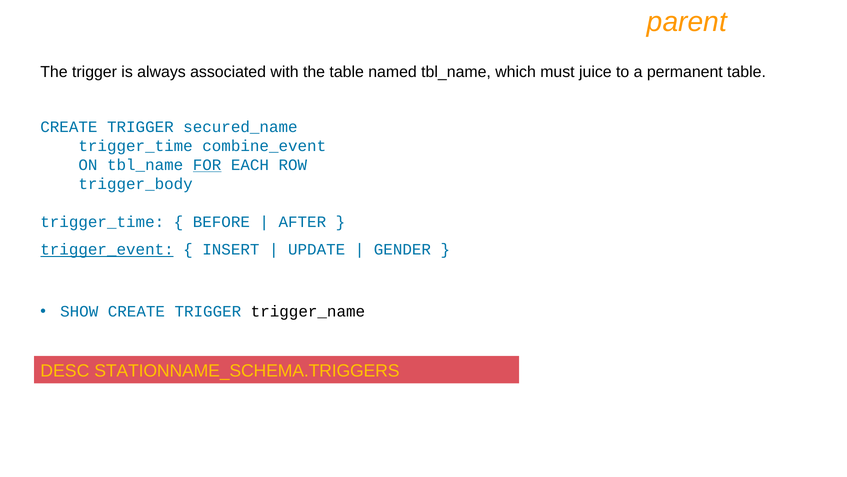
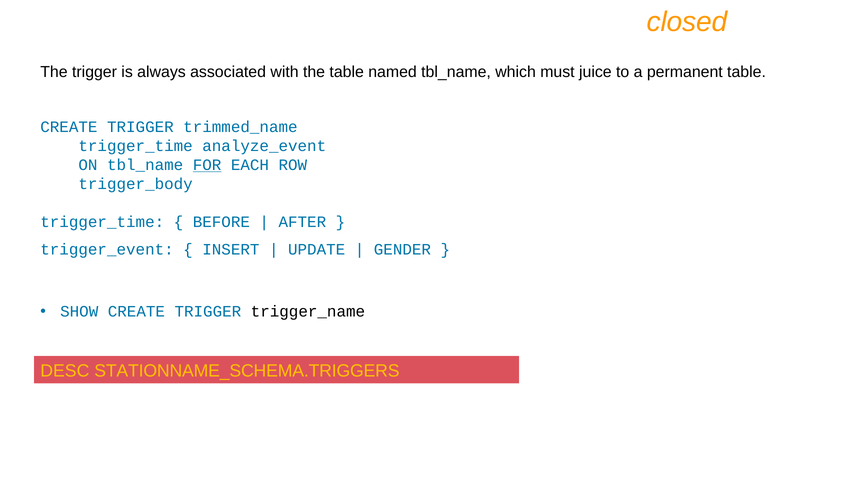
parent: parent -> closed
secured_name: secured_name -> trimmed_name
combine_event: combine_event -> analyze_event
trigger_event underline: present -> none
